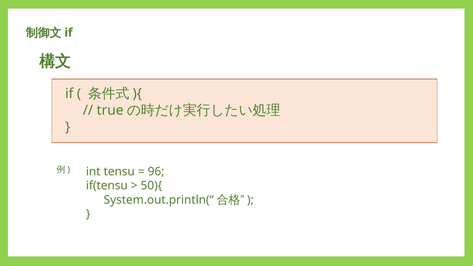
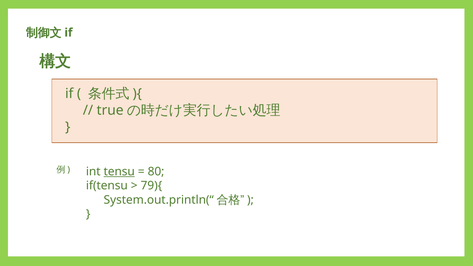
tensu underline: none -> present
96: 96 -> 80
50){: 50){ -> 79){
